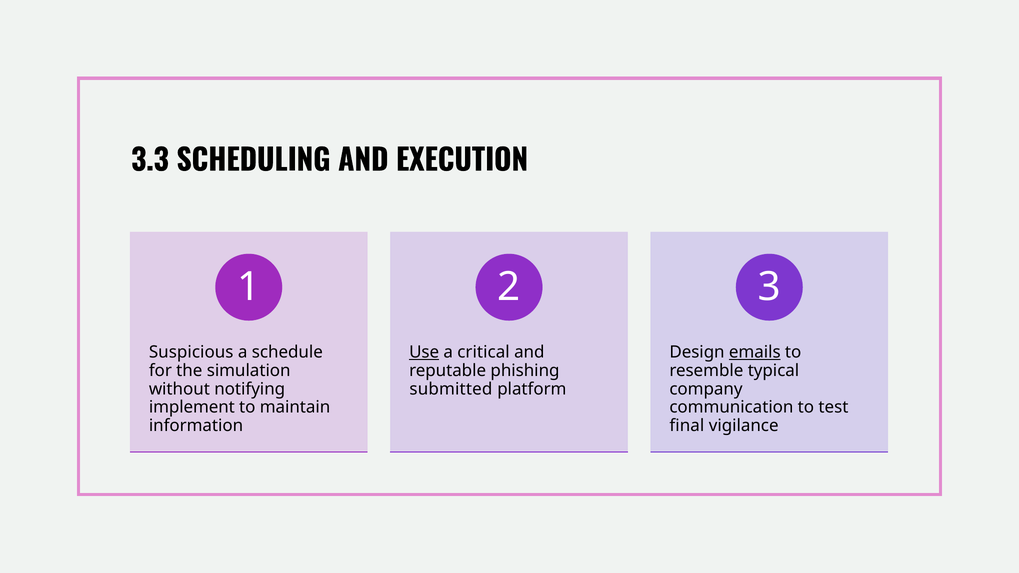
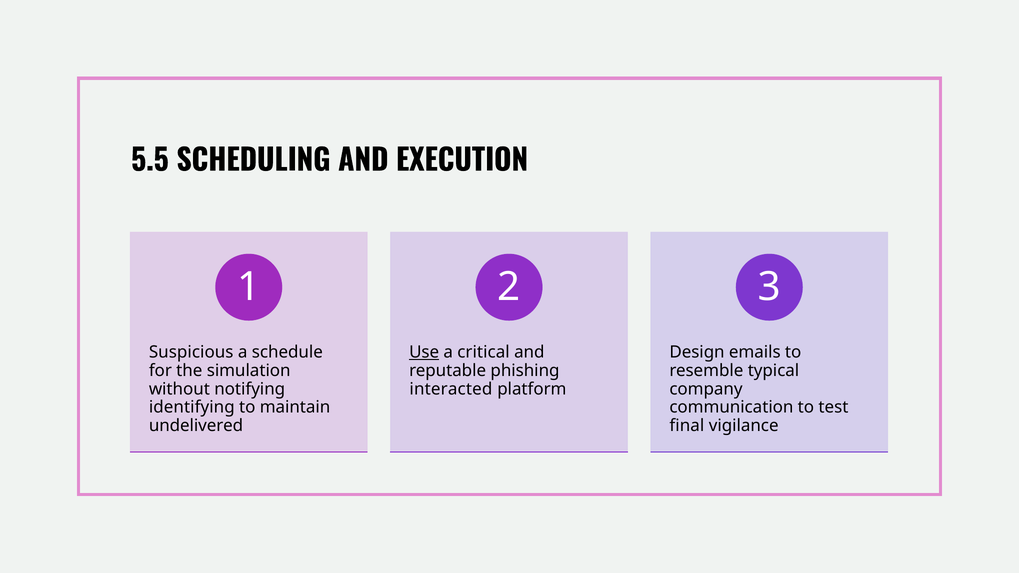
3.3: 3.3 -> 5.5
emails underline: present -> none
submitted: submitted -> interacted
implement: implement -> identifying
information: information -> undelivered
